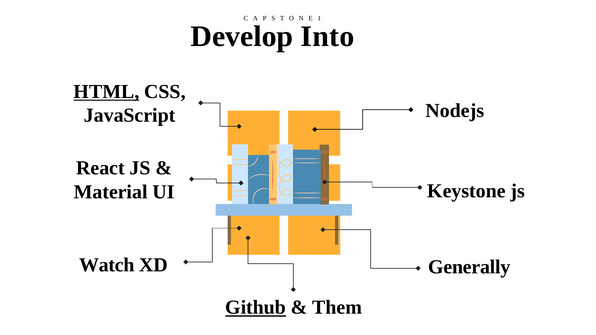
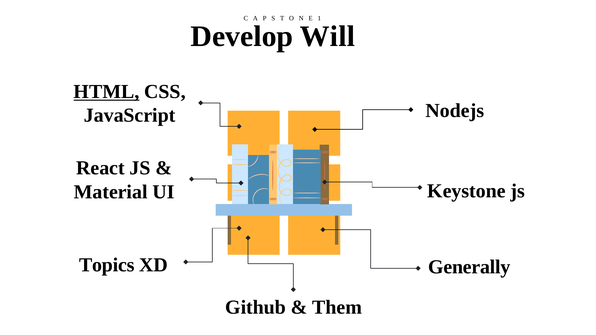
Into: Into -> Will
Watch: Watch -> Topics
Github underline: present -> none
